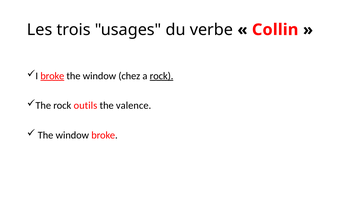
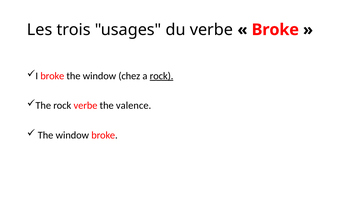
Collin at (275, 30): Collin -> Broke
broke at (52, 76) underline: present -> none
rock outils: outils -> verbe
